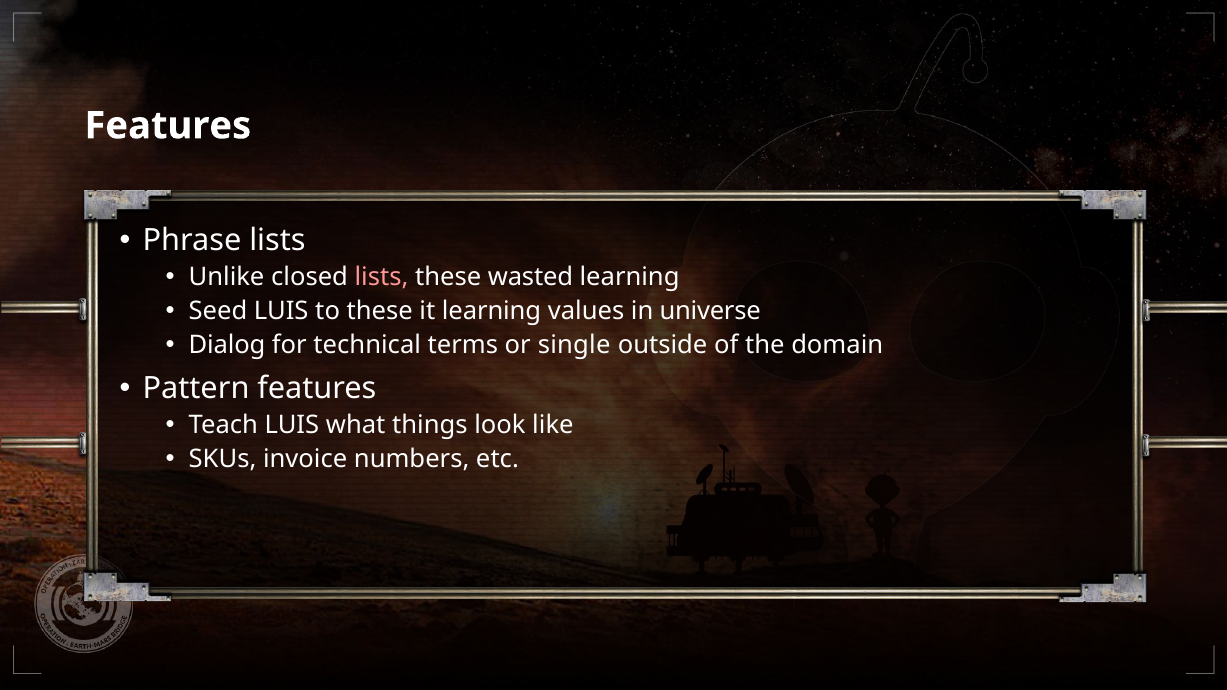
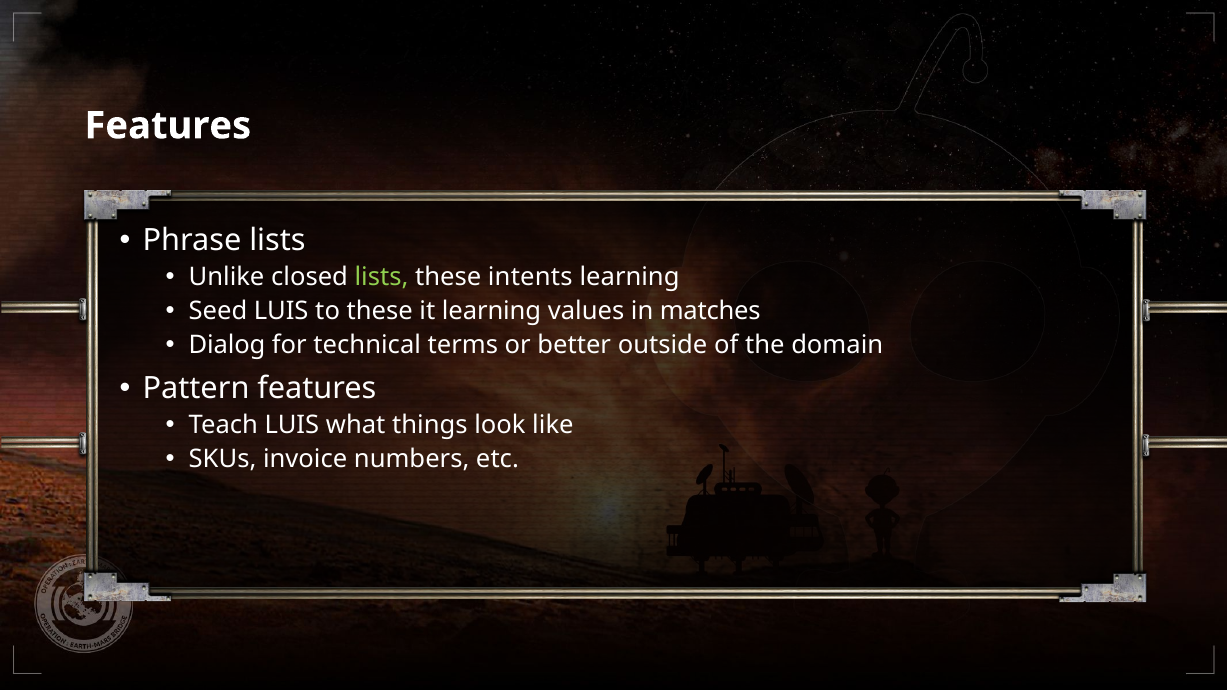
lists at (382, 277) colour: pink -> light green
wasted: wasted -> intents
universe: universe -> matches
single: single -> better
